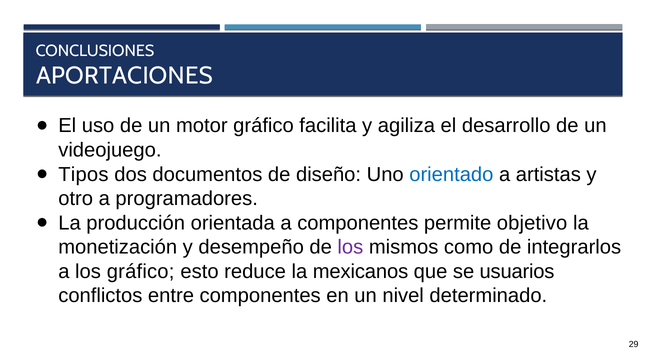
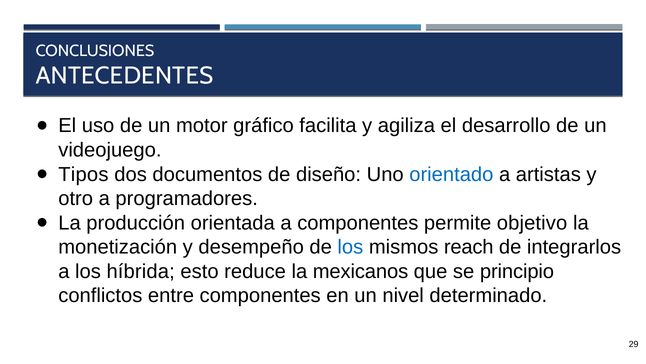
APORTACIONES: APORTACIONES -> ANTECEDENTES
los at (350, 247) colour: purple -> blue
como: como -> reach
los gráfico: gráfico -> híbrida
usuarios: usuarios -> principio
